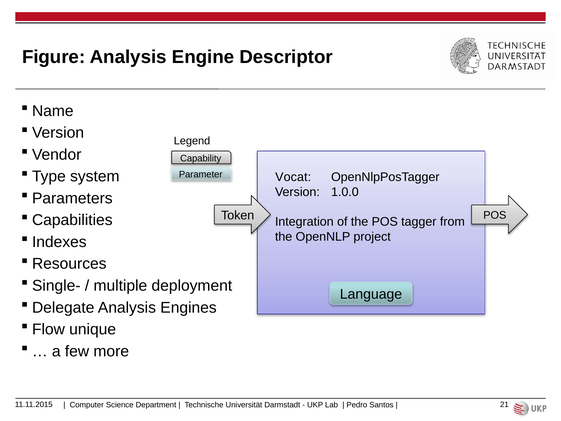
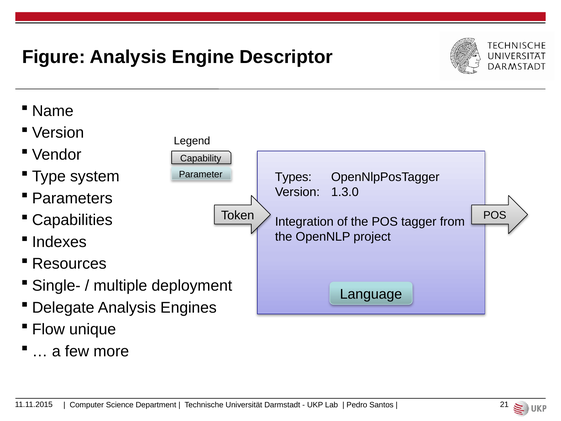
Vocat: Vocat -> Types
1.0.0: 1.0.0 -> 1.3.0
